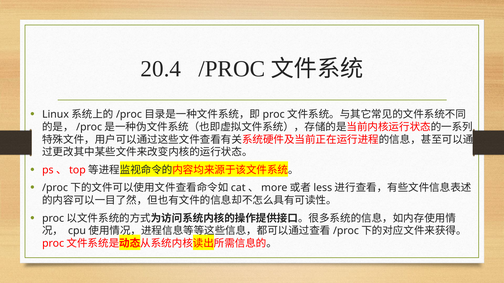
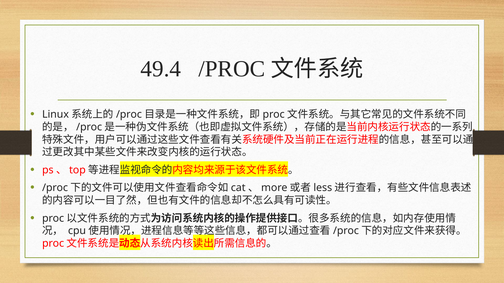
20.4: 20.4 -> 49.4
